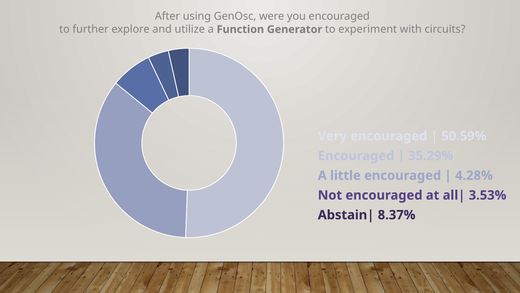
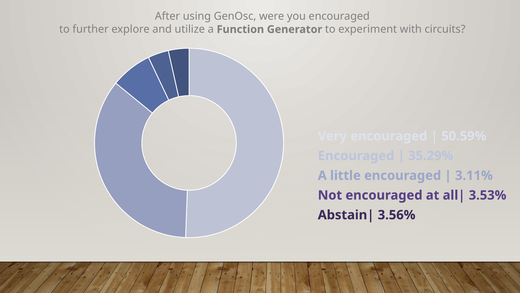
4.28%: 4.28% -> 3.11%
8.37%: 8.37% -> 3.56%
